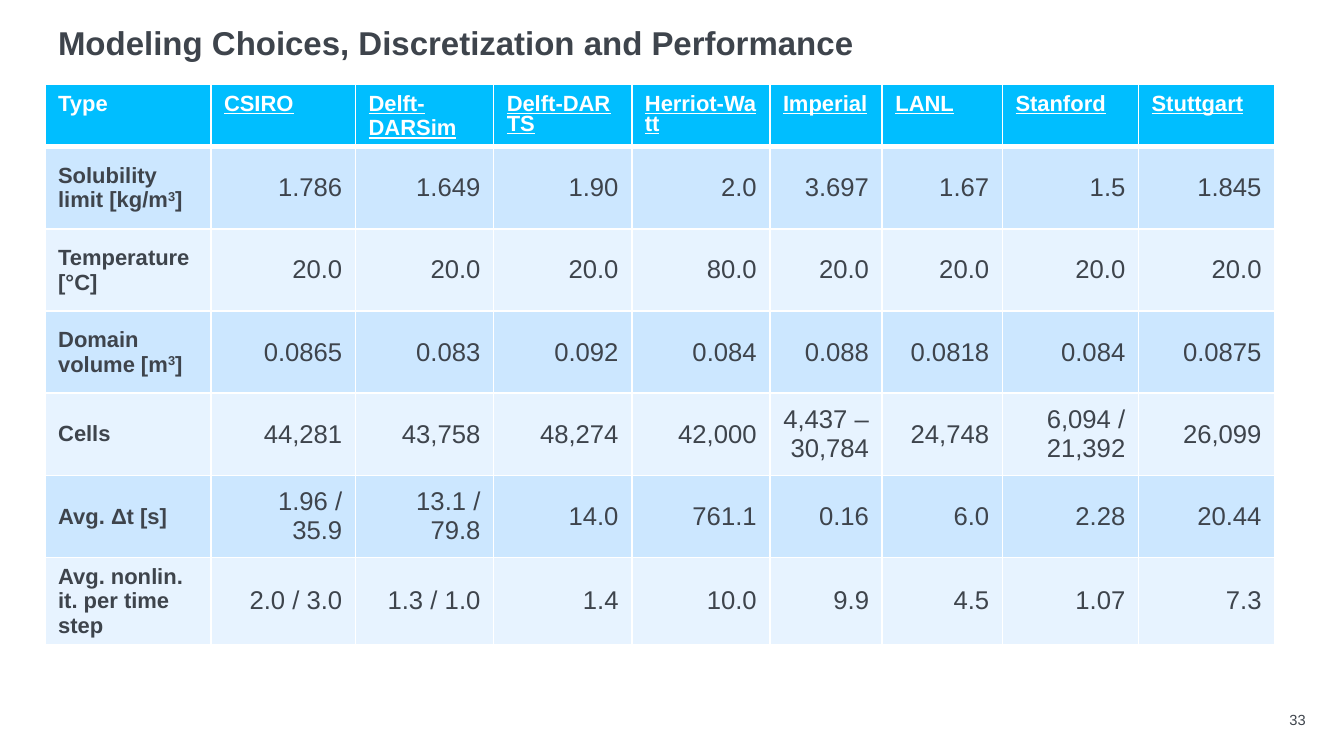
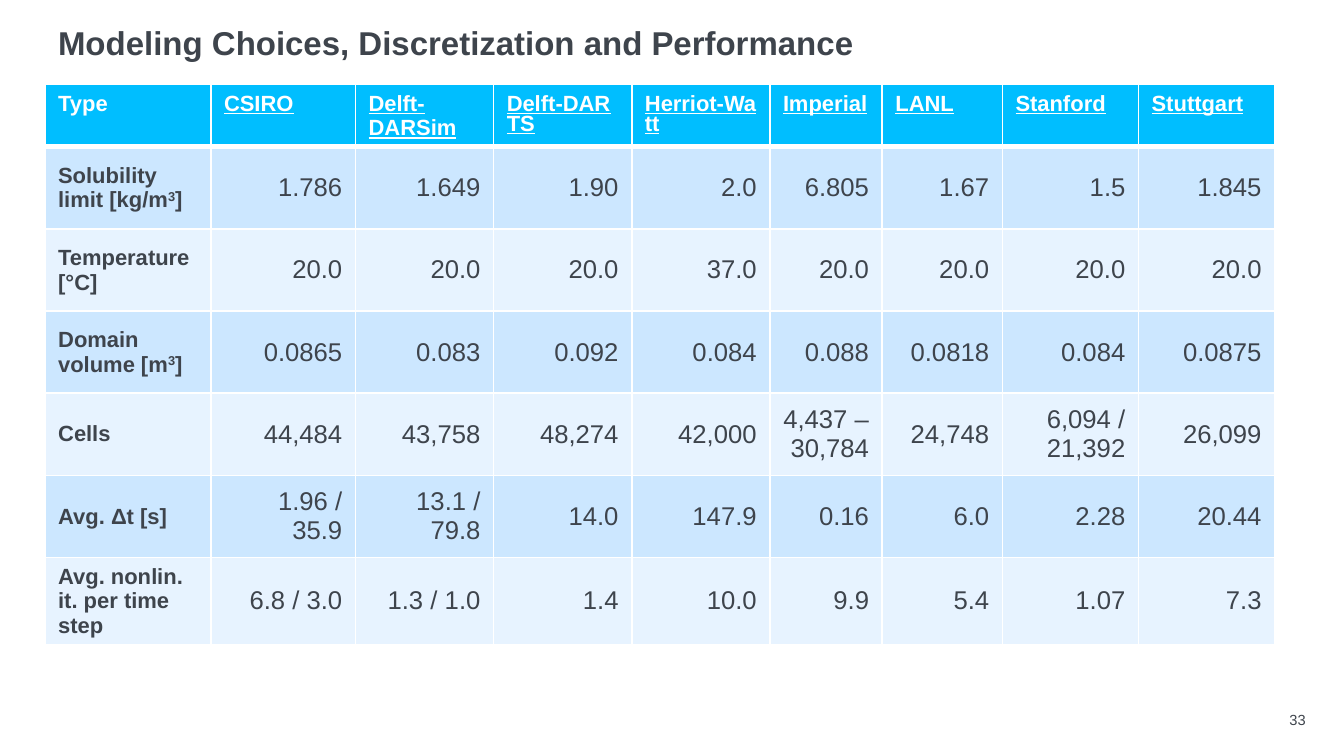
3.697: 3.697 -> 6.805
80.0: 80.0 -> 37.0
44,281: 44,281 -> 44,484
761.1: 761.1 -> 147.9
2.0 at (267, 602): 2.0 -> 6.8
4.5: 4.5 -> 5.4
